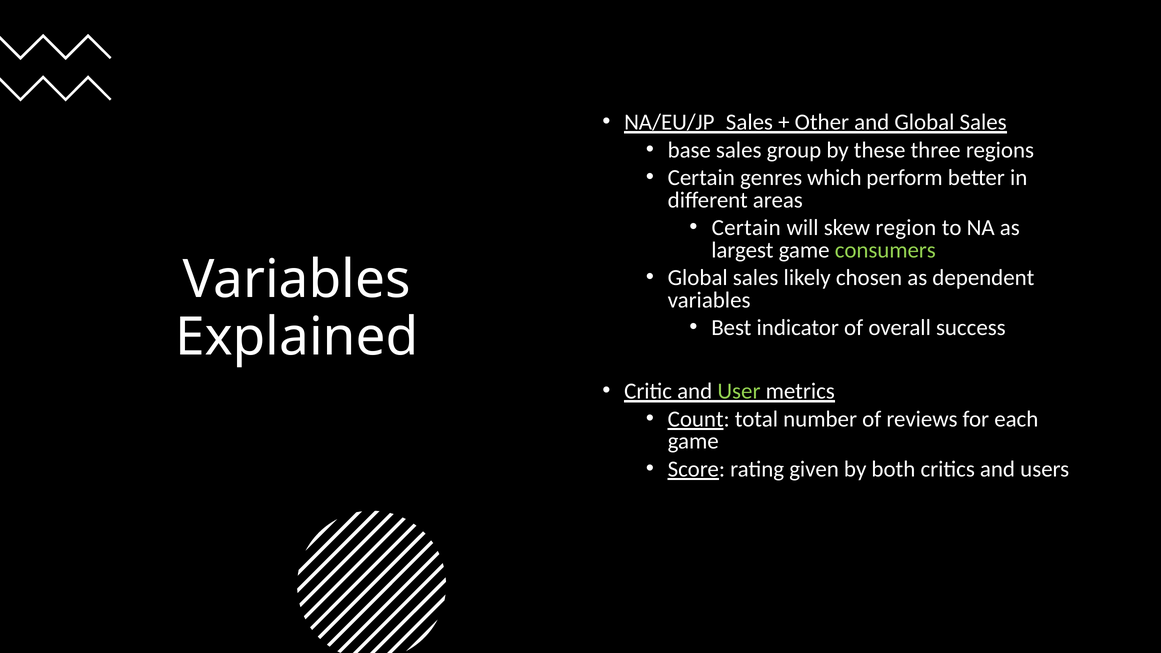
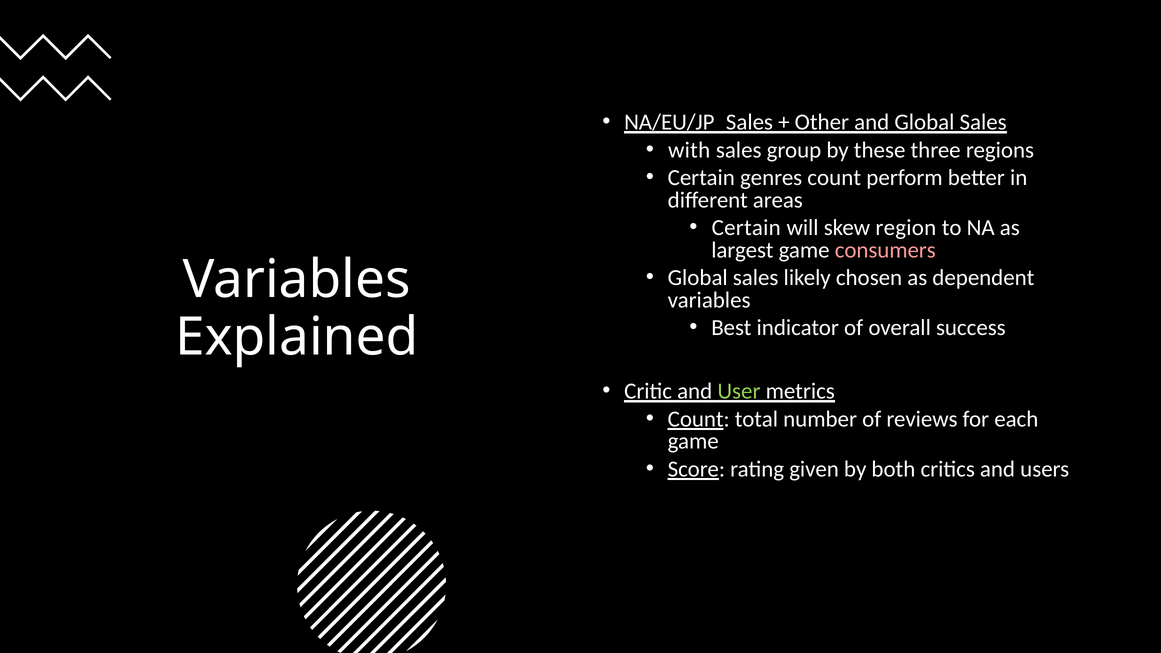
base: base -> with
genres which: which -> count
consumers colour: light green -> pink
